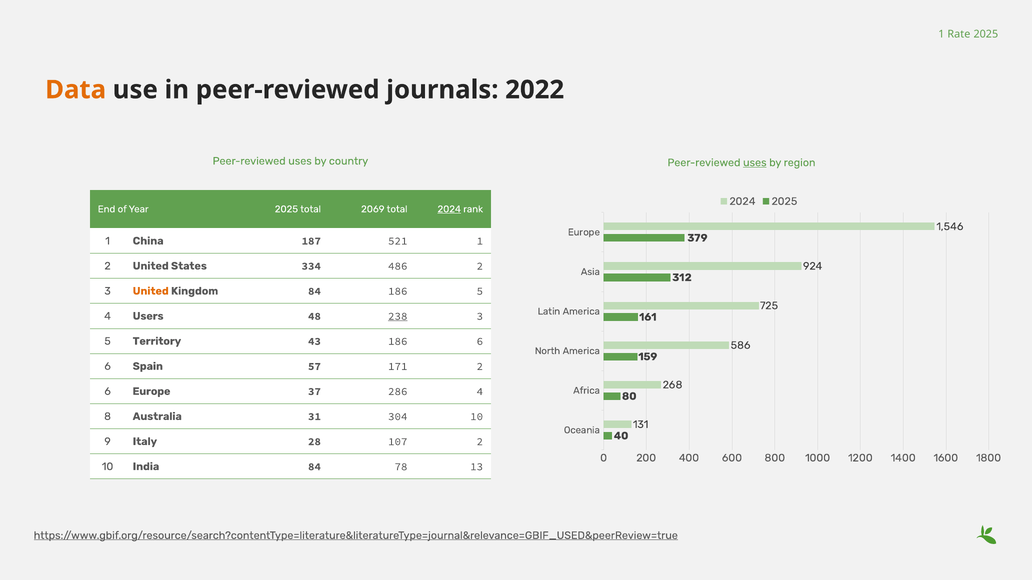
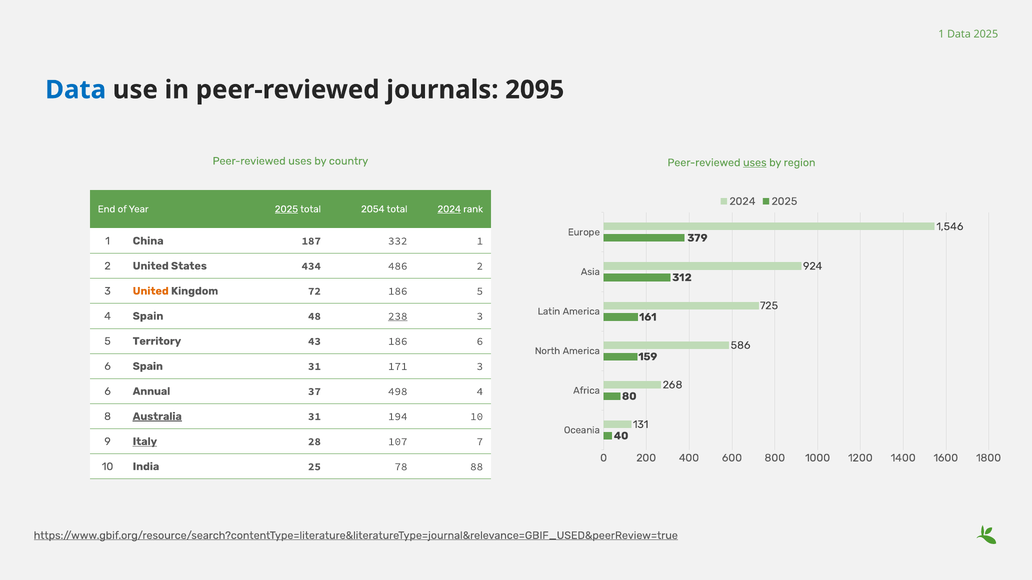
1 Rate: Rate -> Data
Data at (76, 90) colour: orange -> blue
2022: 2022 -> 2095
2025 at (286, 209) underline: none -> present
2069: 2069 -> 2054
521: 521 -> 332
334: 334 -> 434
Kingdom 84: 84 -> 72
4 Users: Users -> Spain
Spain 57: 57 -> 31
171 2: 2 -> 3
6 Europe: Europe -> Annual
286: 286 -> 498
Australia underline: none -> present
304: 304 -> 194
Italy underline: none -> present
107 2: 2 -> 7
India 84: 84 -> 25
13: 13 -> 88
